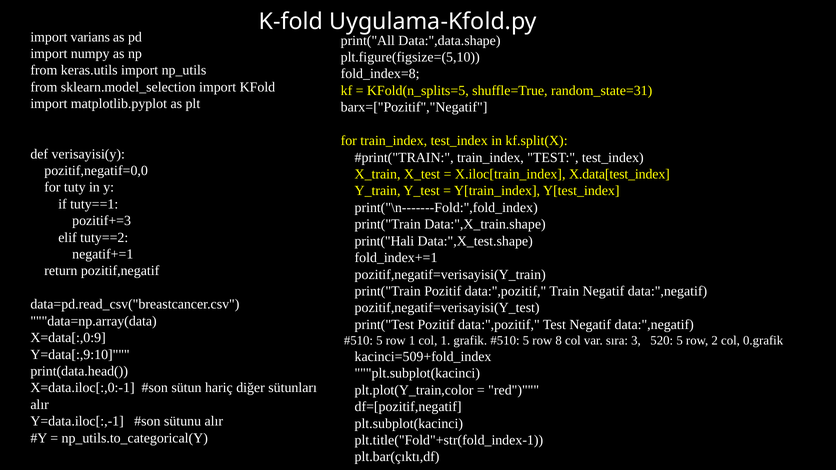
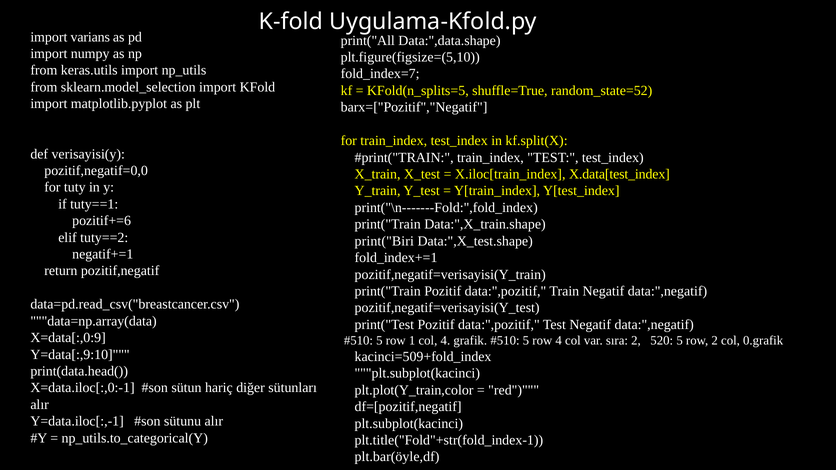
fold_index=8: fold_index=8 -> fold_index=7
random_state=31: random_state=31 -> random_state=52
pozitif+=3: pozitif+=3 -> pozitif+=6
print("Hali: print("Hali -> print("Biri
col 1: 1 -> 4
row 8: 8 -> 4
sıra 3: 3 -> 2
plt.bar(çıktı,df: plt.bar(çıktı,df -> plt.bar(öyle,df
